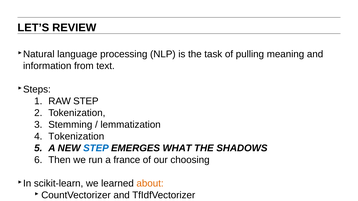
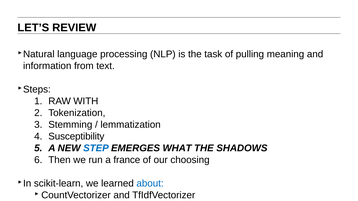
RAW STEP: STEP -> WITH
Tokenization at (76, 136): Tokenization -> Susceptibility
about colour: orange -> blue
